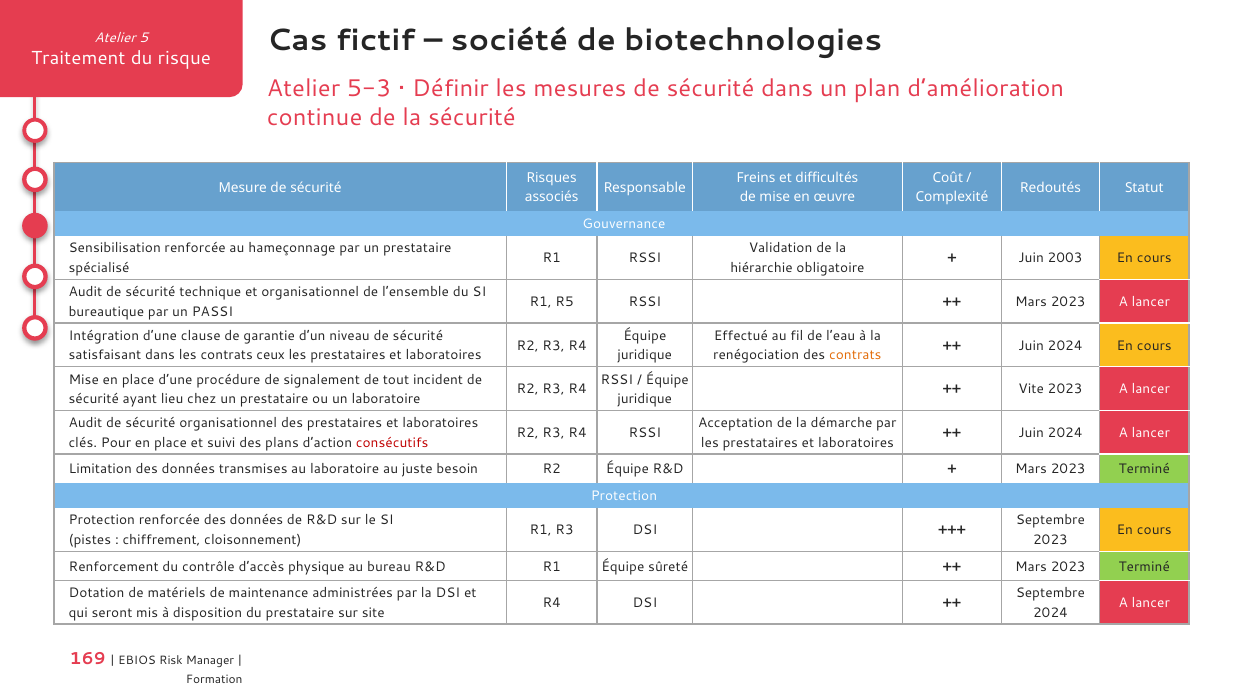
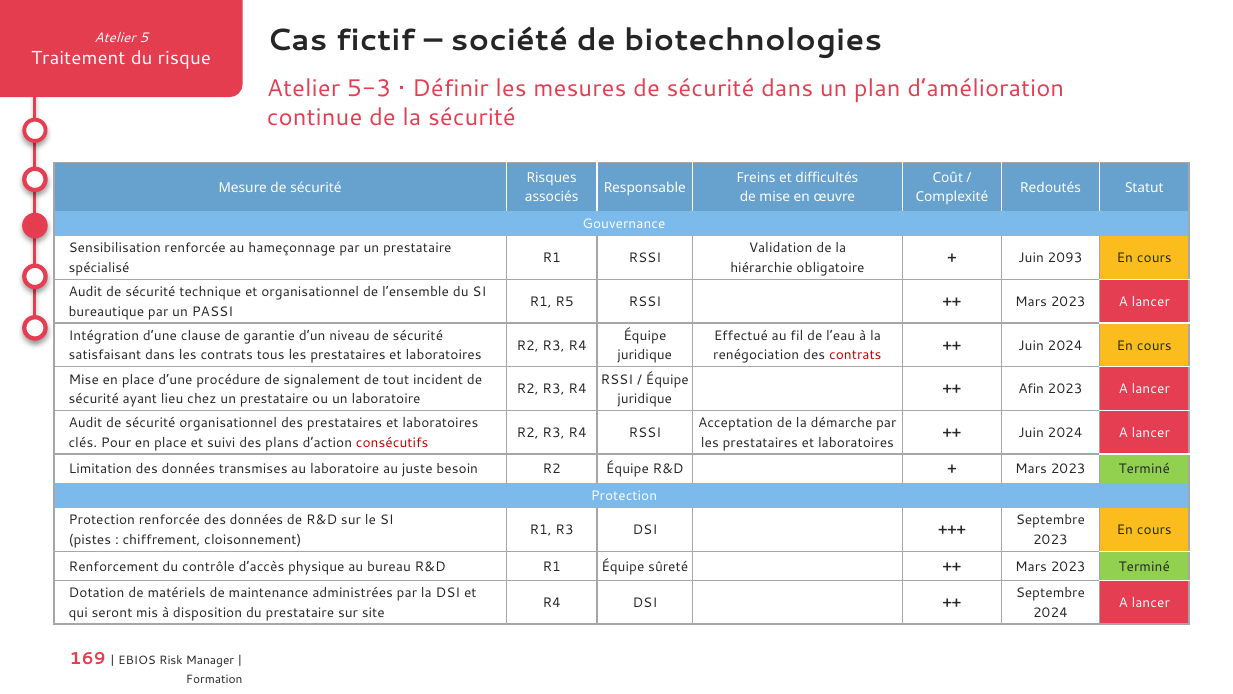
2003: 2003 -> 2093
ceux: ceux -> tous
contrats at (855, 355) colour: orange -> red
Vite: Vite -> Afin
